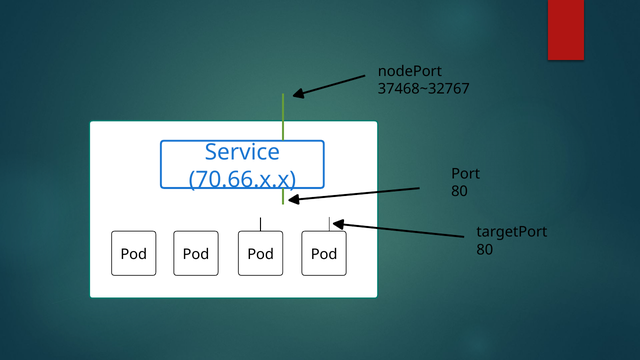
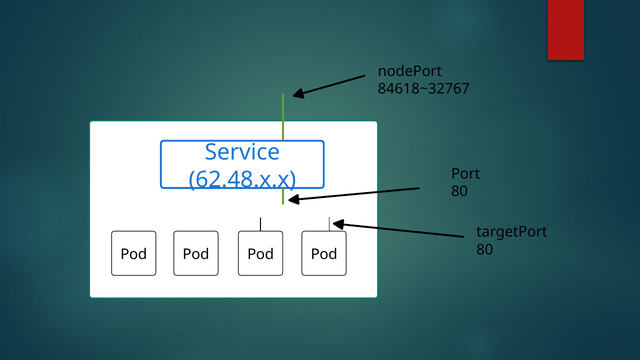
37468~32767: 37468~32767 -> 84618~32767
70.66.x.x: 70.66.x.x -> 62.48.x.x
